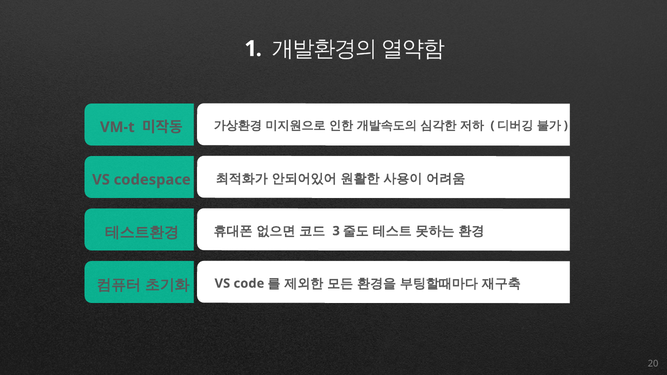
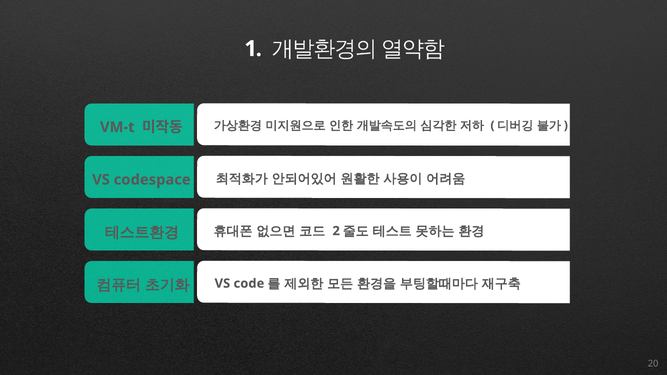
3: 3 -> 2
